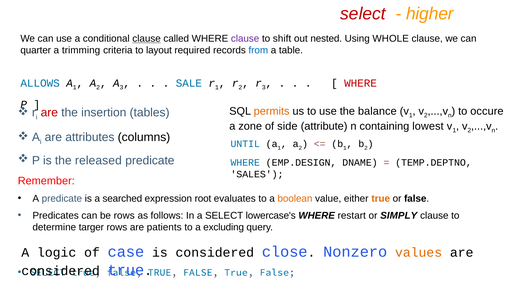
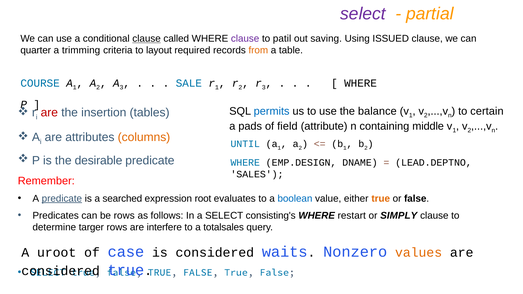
select at (363, 14) colour: red -> purple
higher: higher -> partial
shift: shift -> patil
nested: nested -> saving
WHOLE: WHOLE -> ISSUED
from colour: blue -> orange
ALLOWS: ALLOWS -> COURSE
WHERE at (361, 83) colour: red -> black
permits colour: orange -> blue
occure: occure -> certain
zone: zone -> pads
side: side -> field
lowest: lowest -> middle
columns colour: black -> orange
released: released -> desirable
TEMP.DEPTNO: TEMP.DEPTNO -> LEAD.DEPTNO
predicate at (62, 199) underline: none -> present
boolean colour: orange -> blue
lowercase's: lowercase's -> consisting's
patients: patients -> interfere
excluding: excluding -> totalsales
logic: logic -> uroot
close: close -> waits
